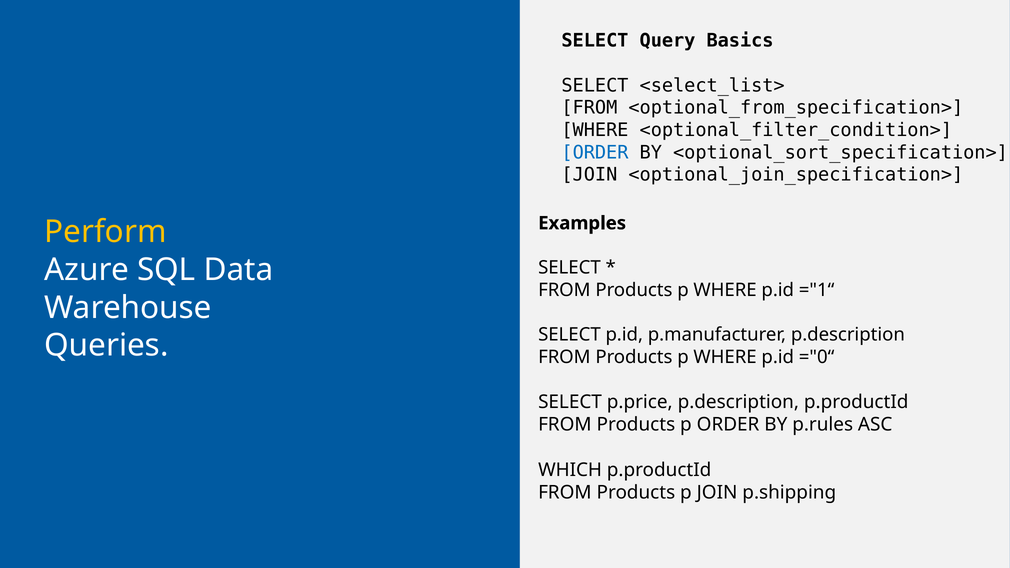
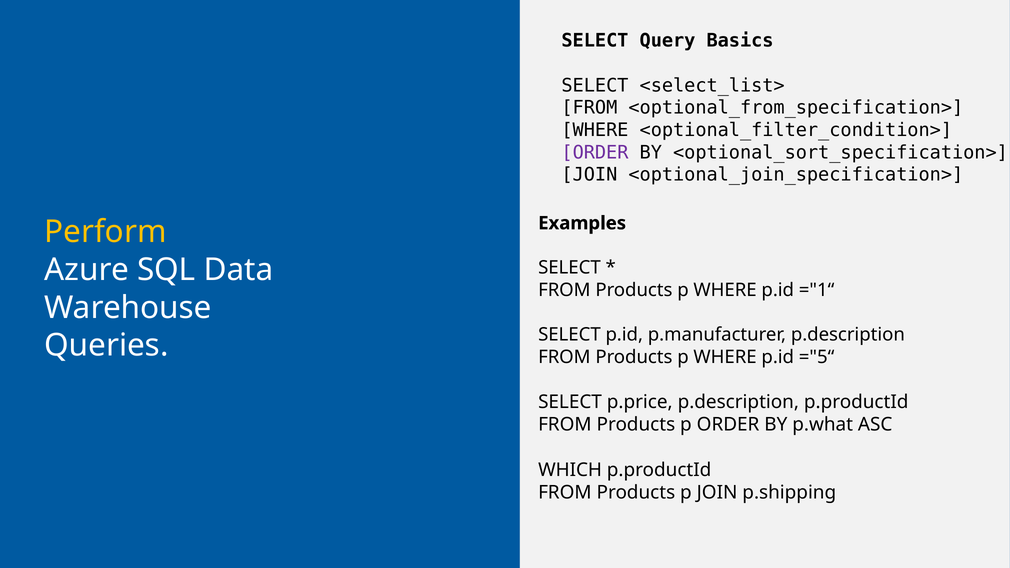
ORDER at (595, 152) colour: blue -> purple
="0“: ="0“ -> ="5“
p.rules: p.rules -> p.what
